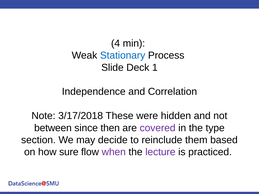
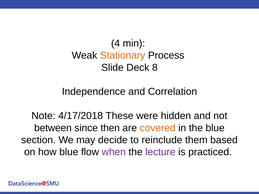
Stationary colour: blue -> orange
1: 1 -> 8
3/17/2018: 3/17/2018 -> 4/17/2018
covered colour: purple -> orange
the type: type -> blue
how sure: sure -> blue
